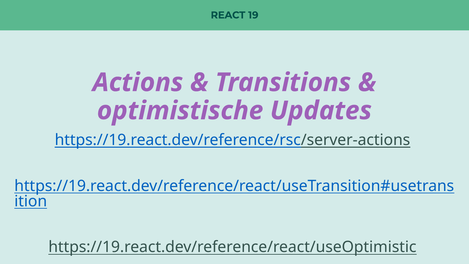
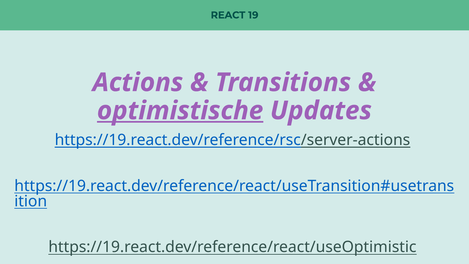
optimistische underline: none -> present
